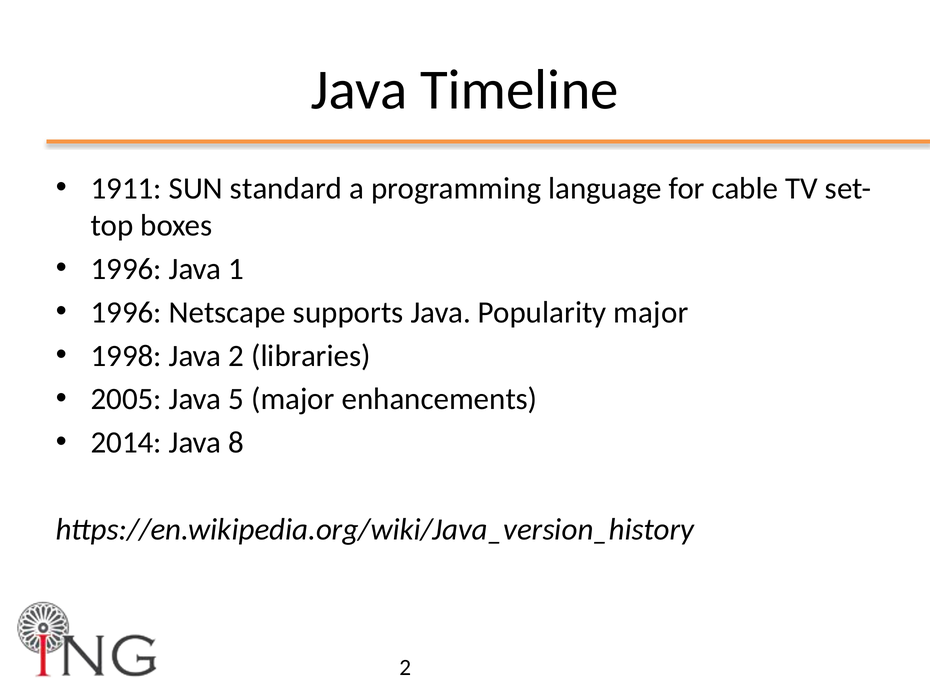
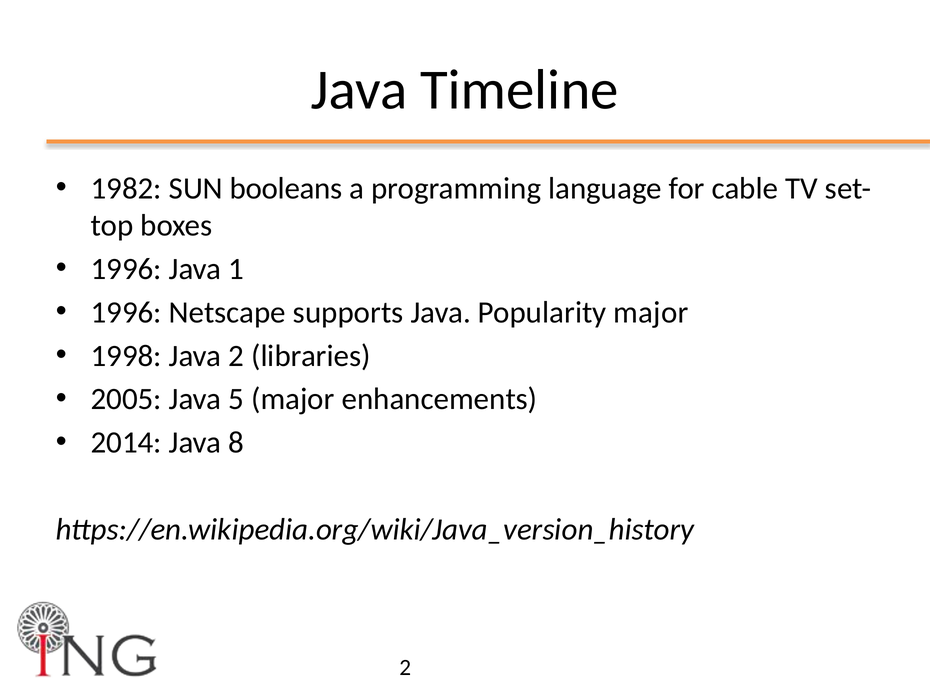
1911: 1911 -> 1982
standard: standard -> booleans
